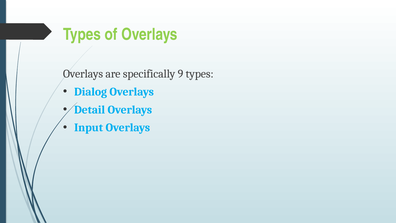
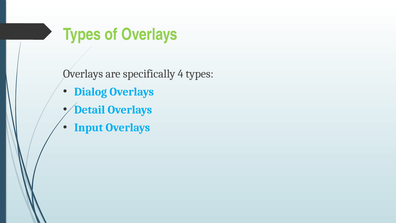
9: 9 -> 4
